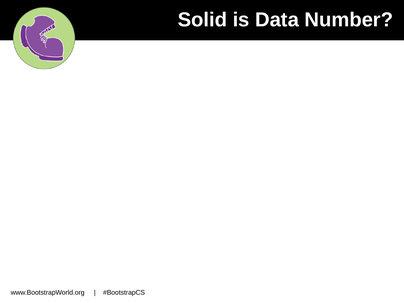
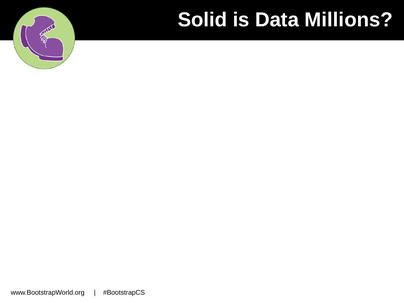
Number: Number -> Millions
